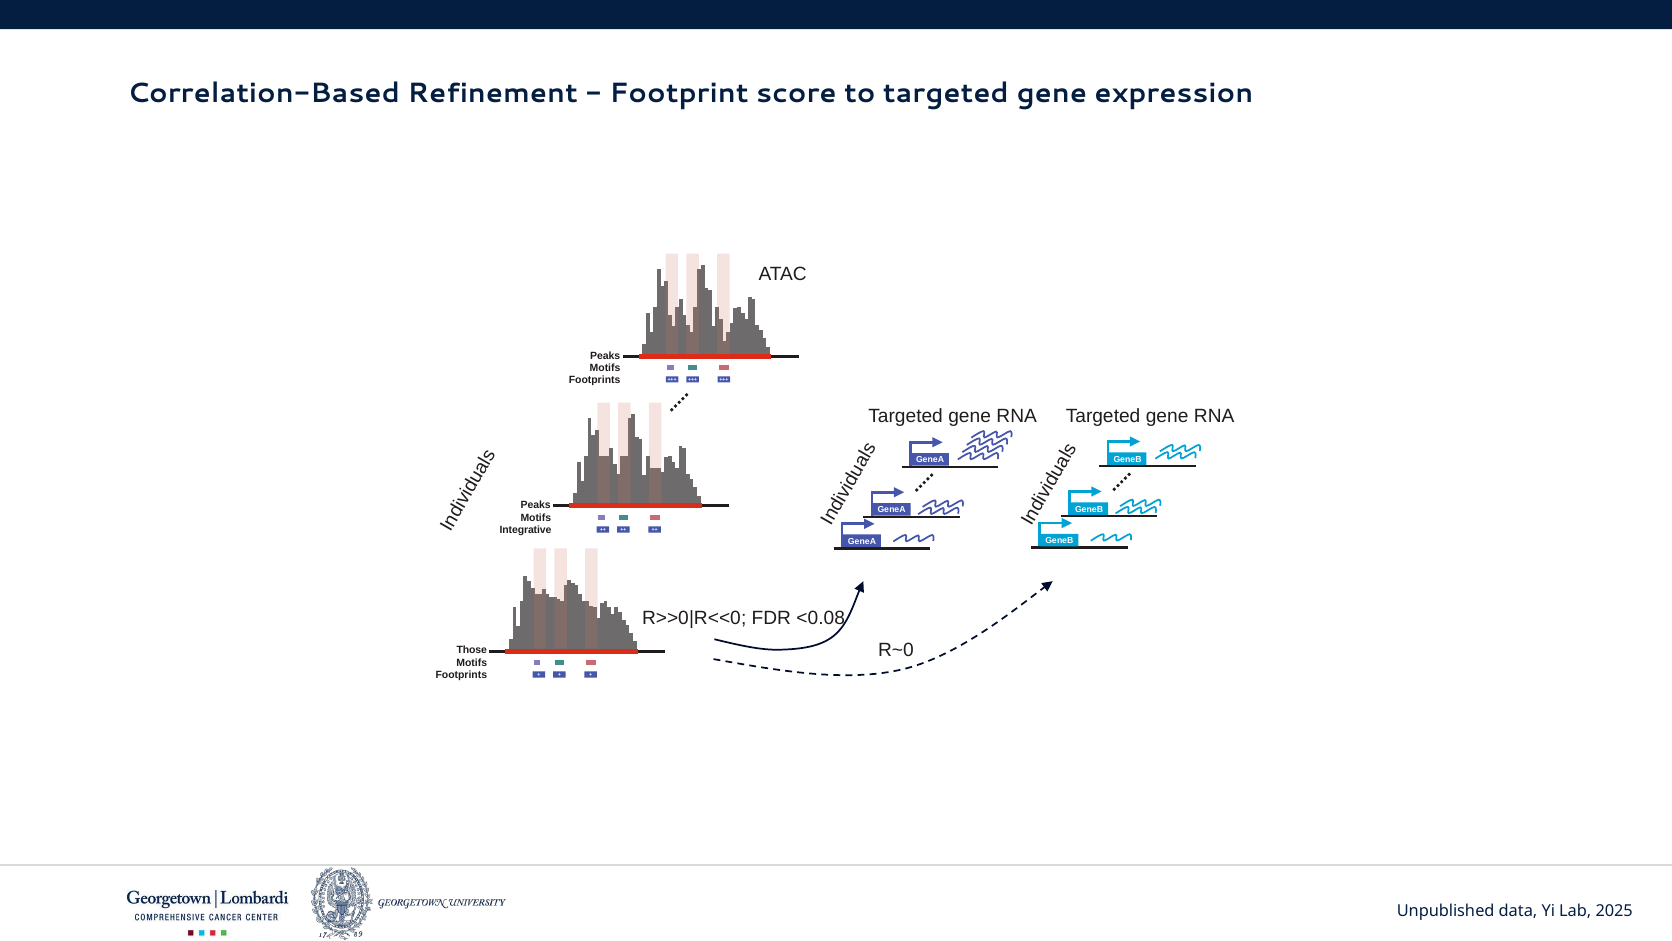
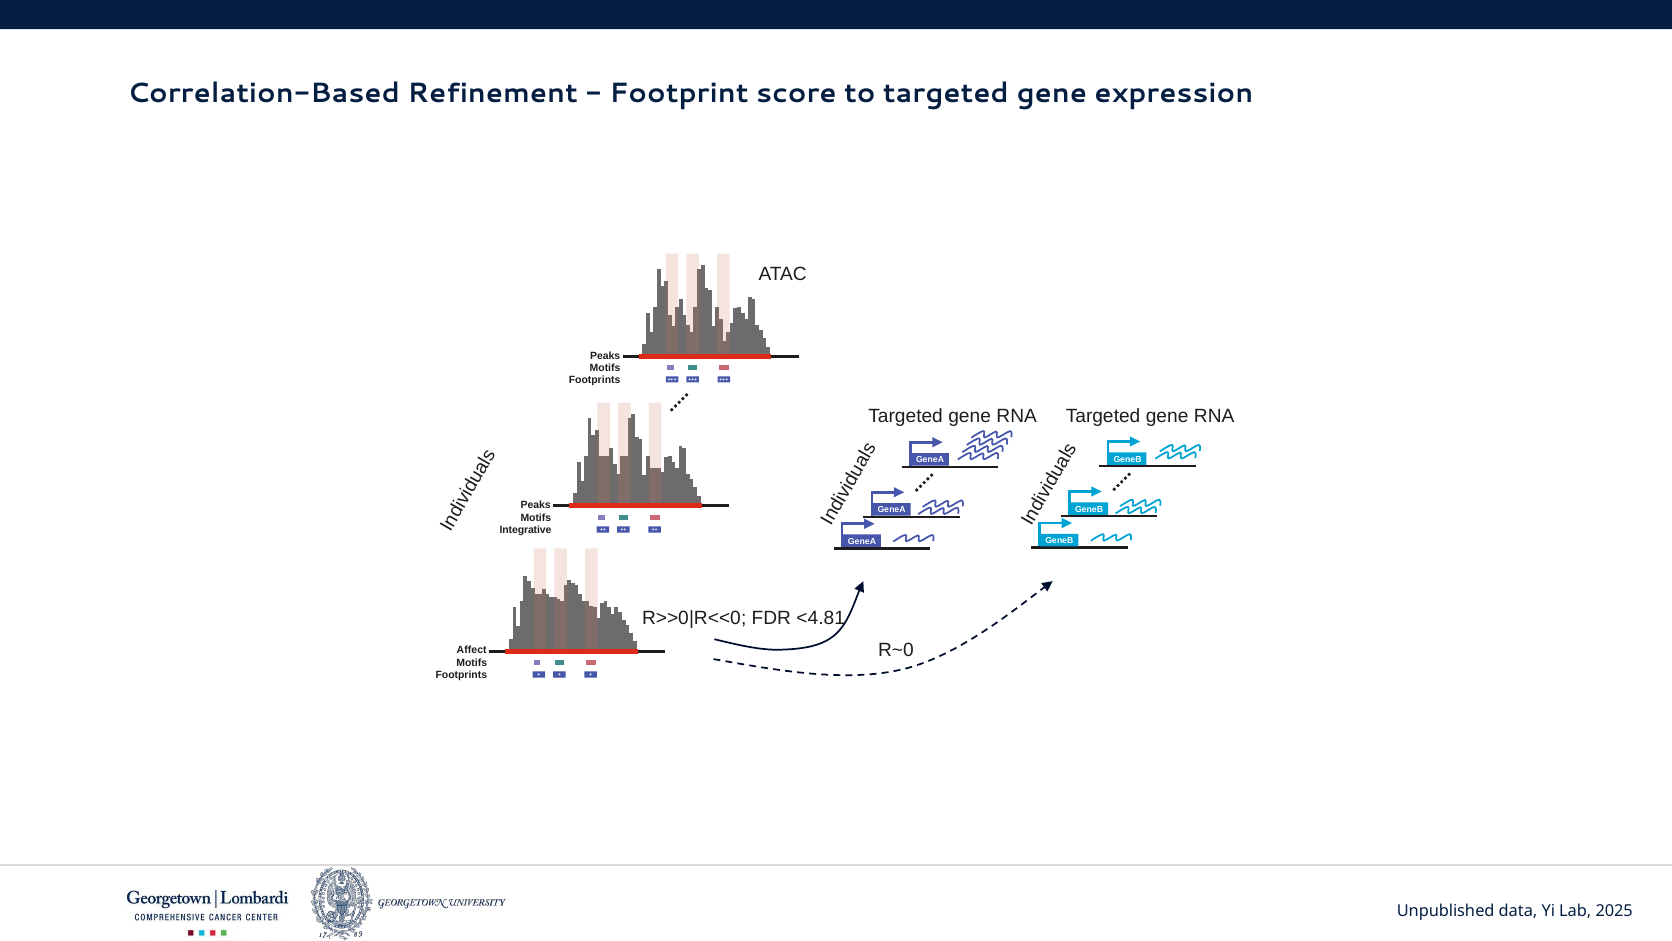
<0.08: <0.08 -> <4.81
Those: Those -> Affect
